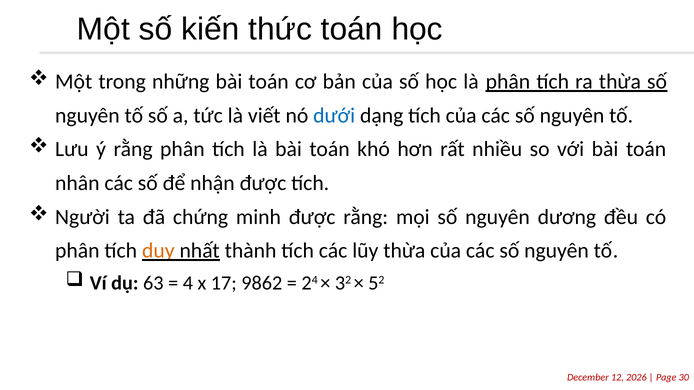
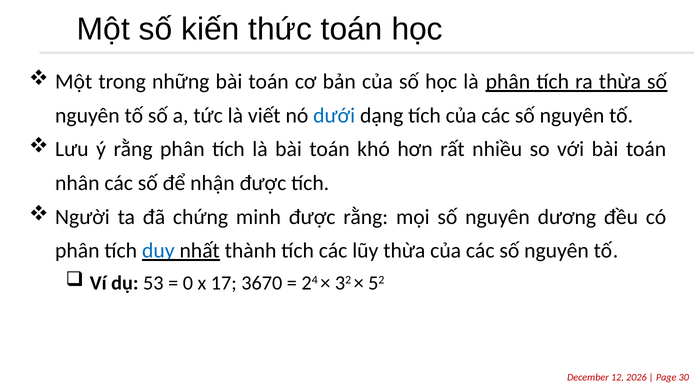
duy colour: orange -> blue
63: 63 -> 53
4: 4 -> 0
9862: 9862 -> 3670
